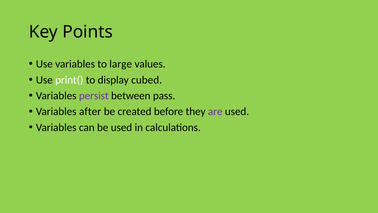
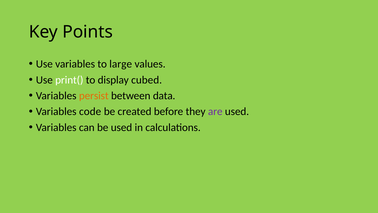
persist colour: purple -> orange
pass: pass -> data
after: after -> code
